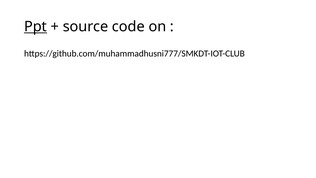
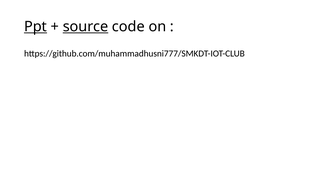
source underline: none -> present
